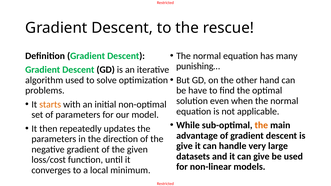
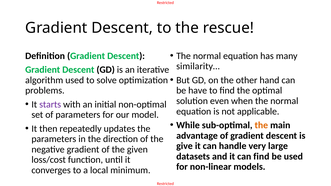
punishing…: punishing… -> similarity…
starts colour: orange -> purple
can give: give -> find
